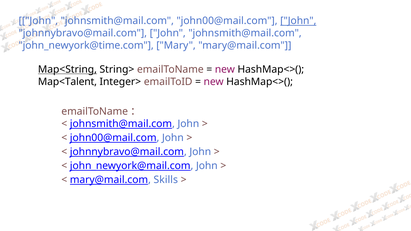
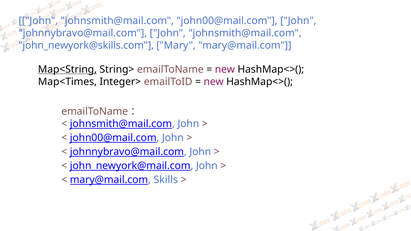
John at (298, 21) underline: present -> none
john_newyork@time.com: john_newyork@time.com -> john_newyork@skills.com
Map<Talent: Map<Talent -> Map<Times
